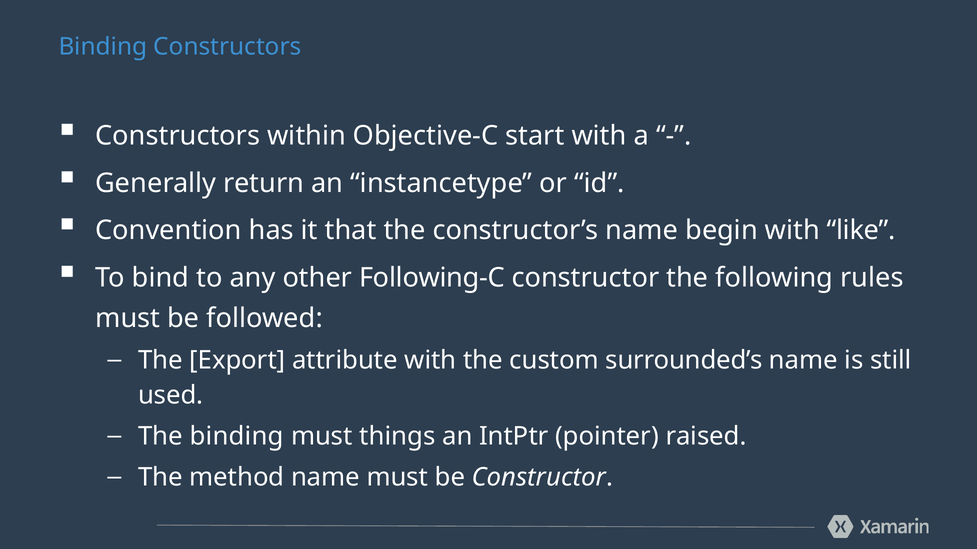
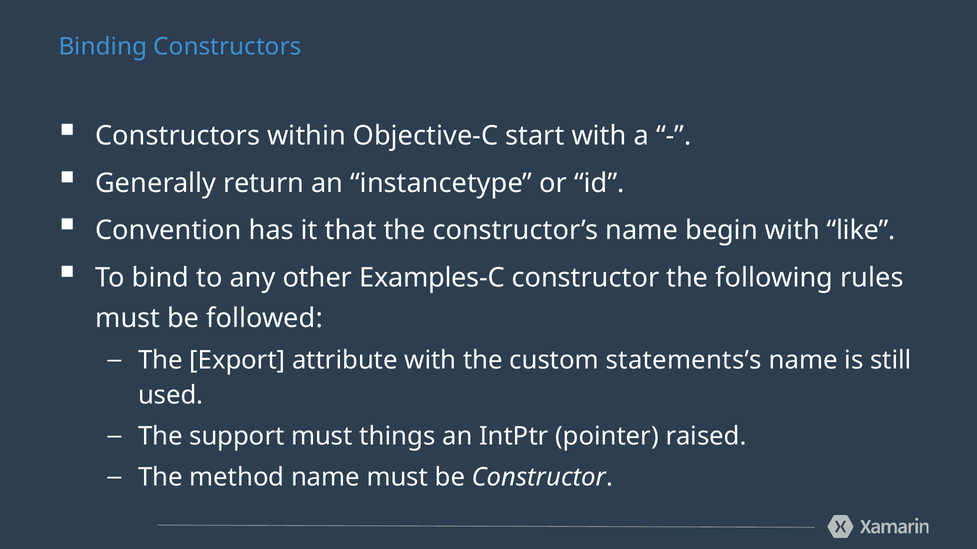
Following-C: Following-C -> Examples-C
surrounded’s: surrounded’s -> statements’s
The binding: binding -> support
